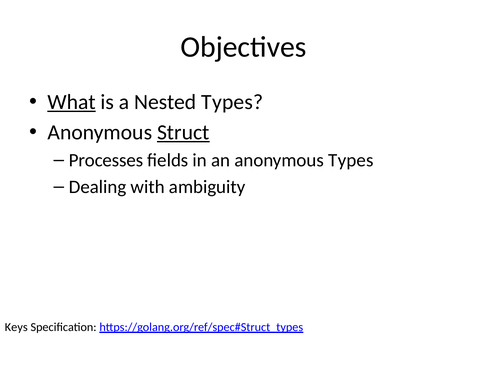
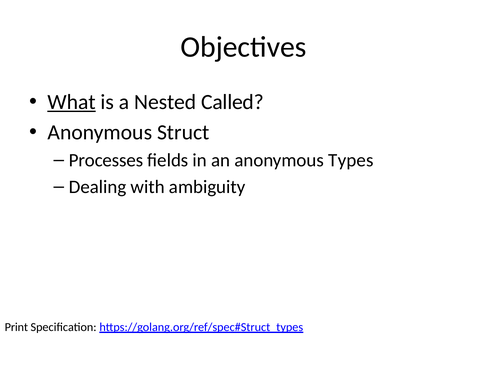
Nested Types: Types -> Called
Struct underline: present -> none
Keys: Keys -> Print
